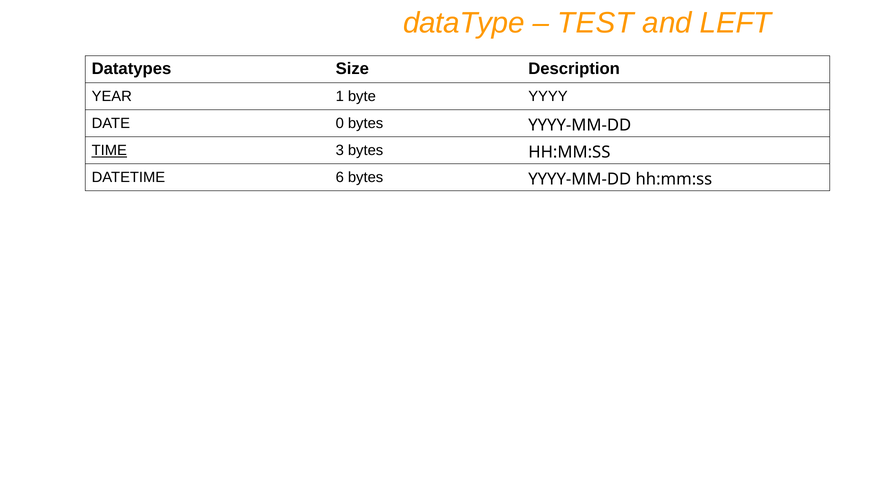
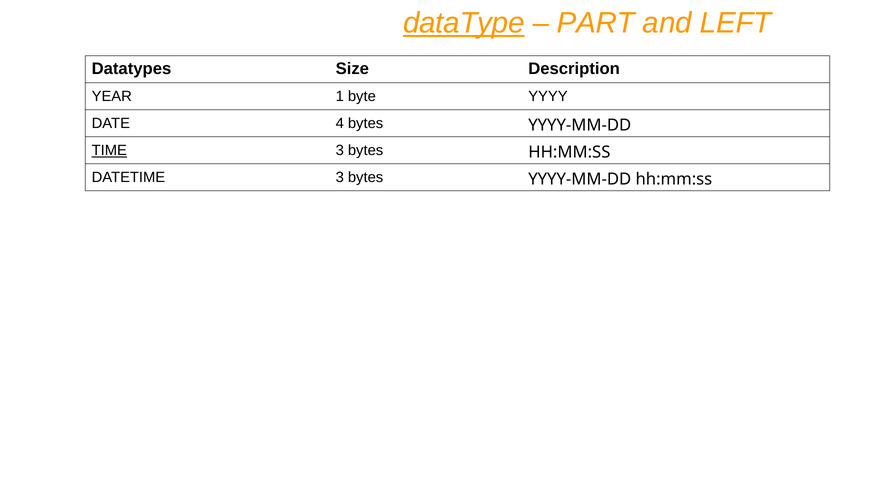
dataType underline: none -> present
TEST: TEST -> PART
0: 0 -> 4
DATETIME 6: 6 -> 3
